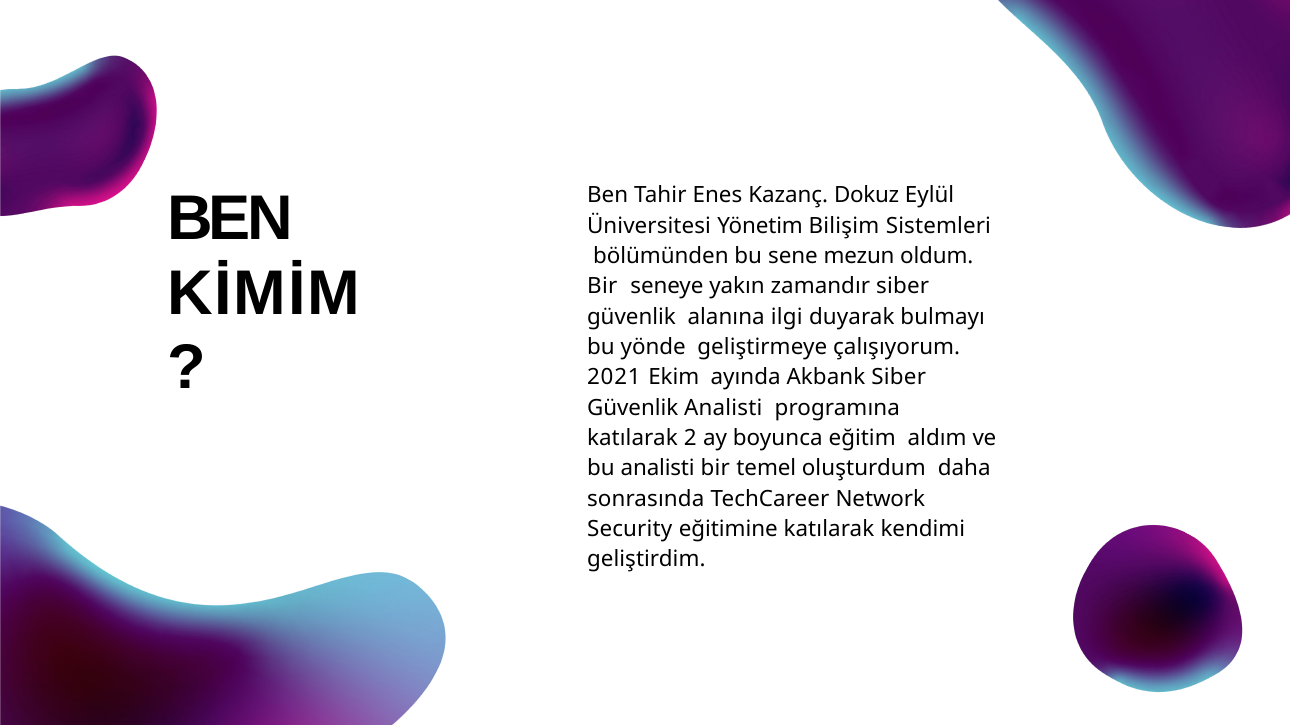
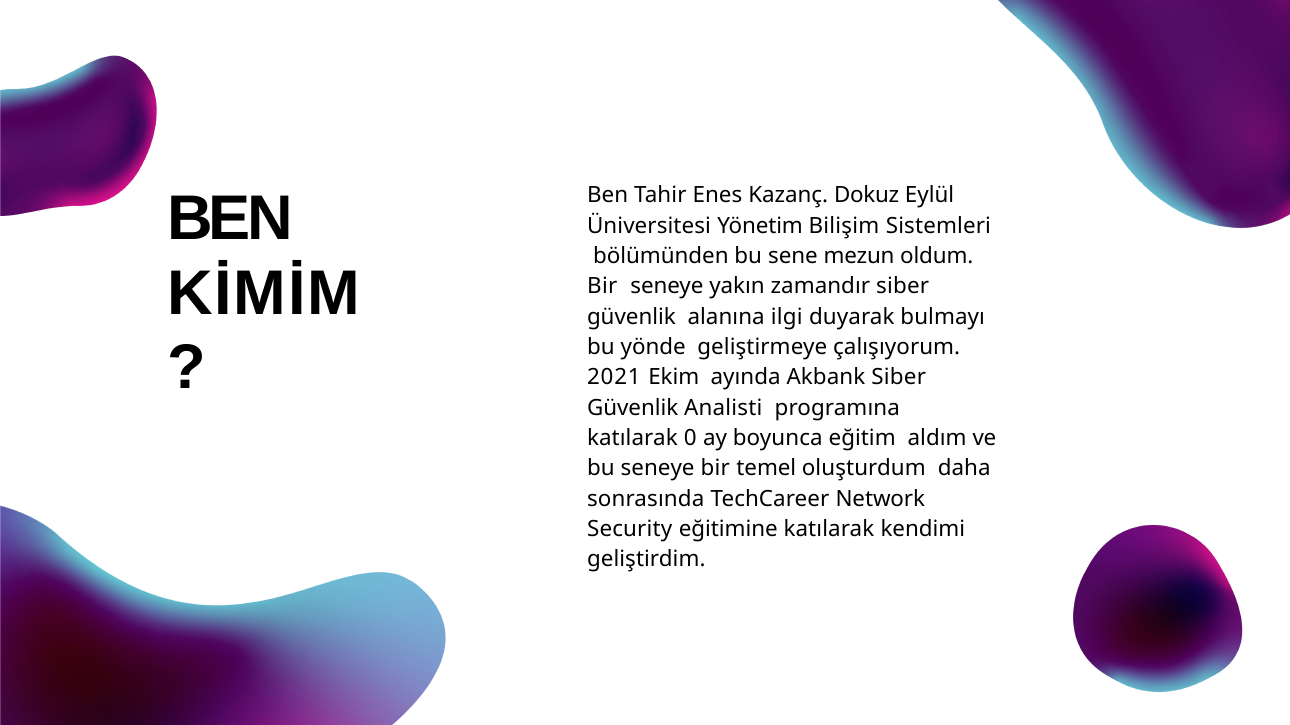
2: 2 -> 0
bu analisti: analisti -> seneye
